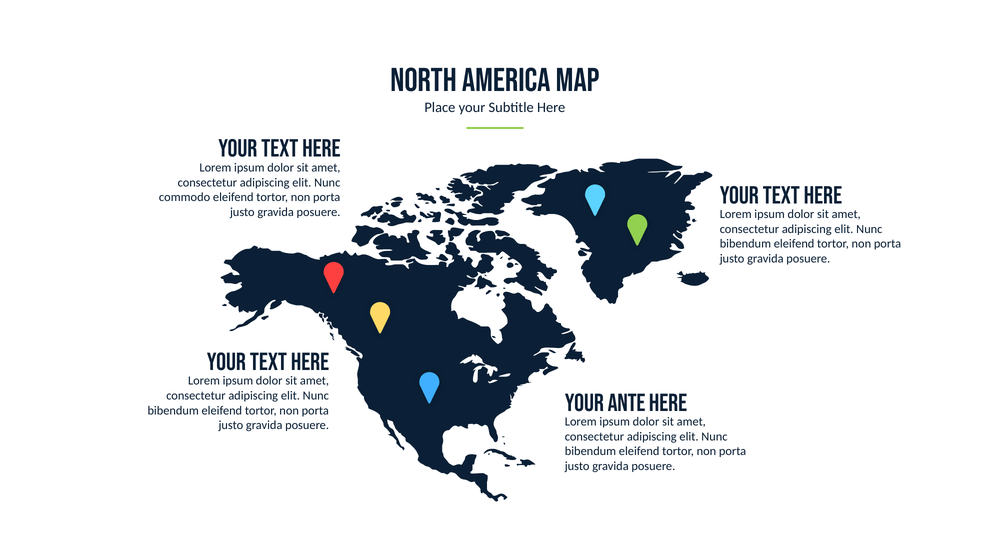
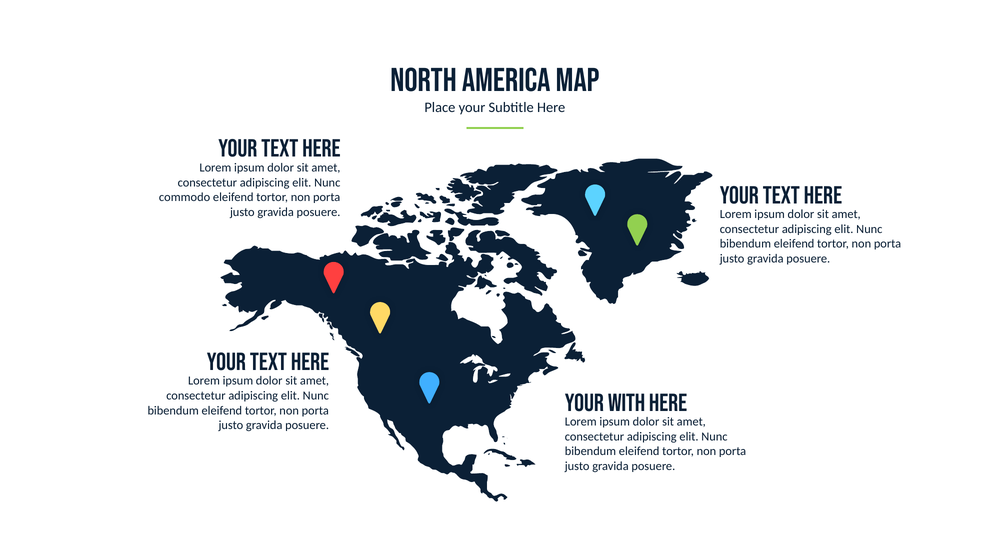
ante: ante -> with
